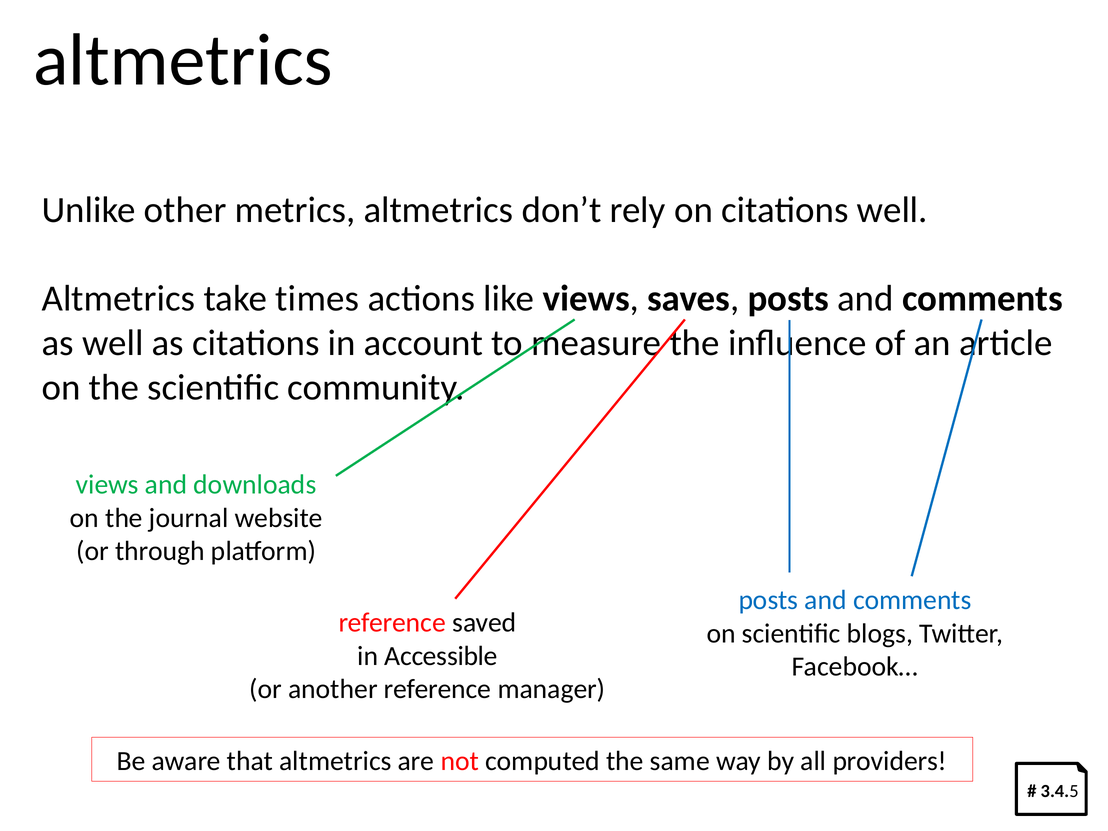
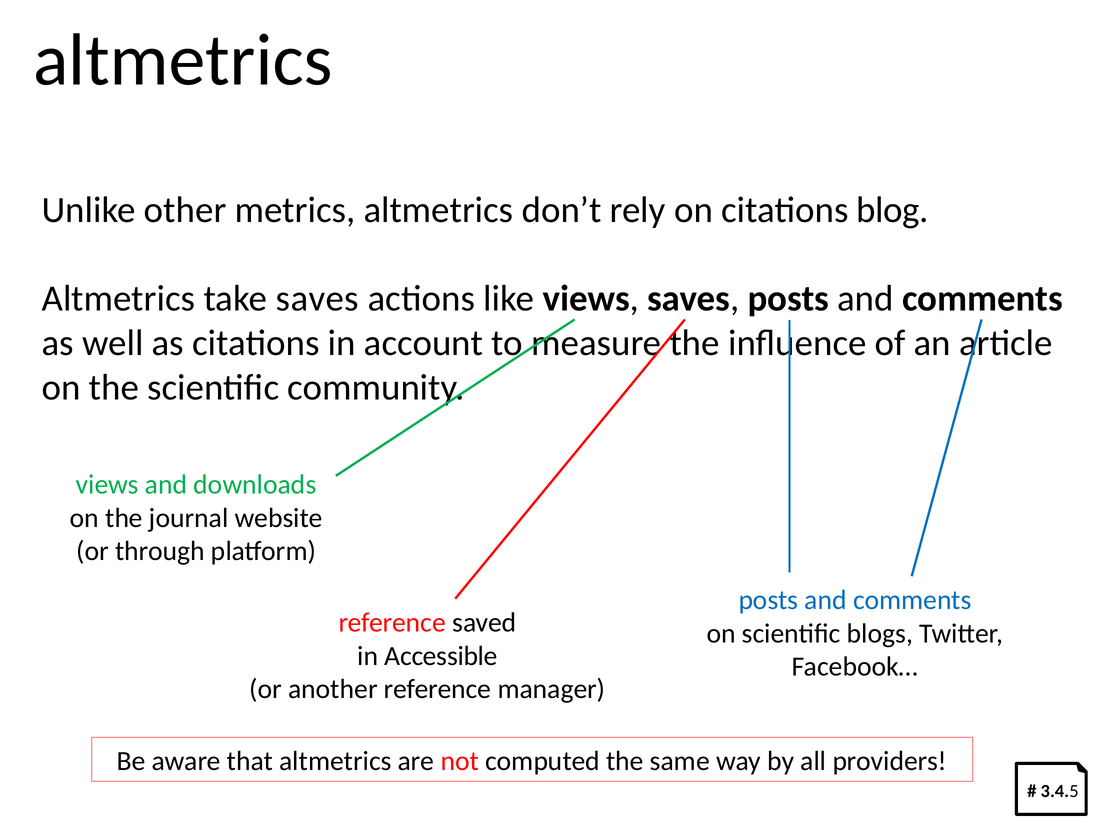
citations well: well -> blog
take times: times -> saves
